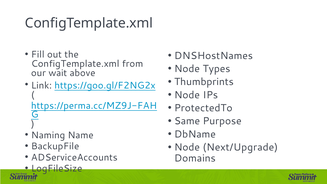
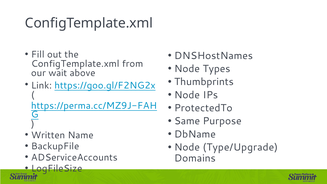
Naming: Naming -> Written
Next/Upgrade: Next/Upgrade -> Type/Upgrade
